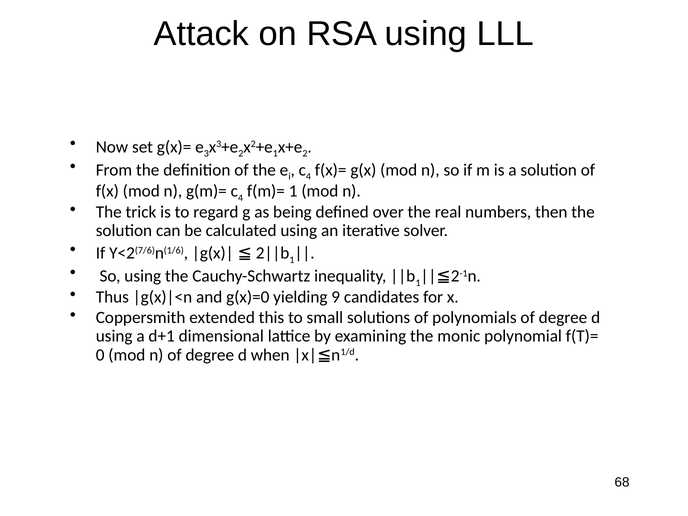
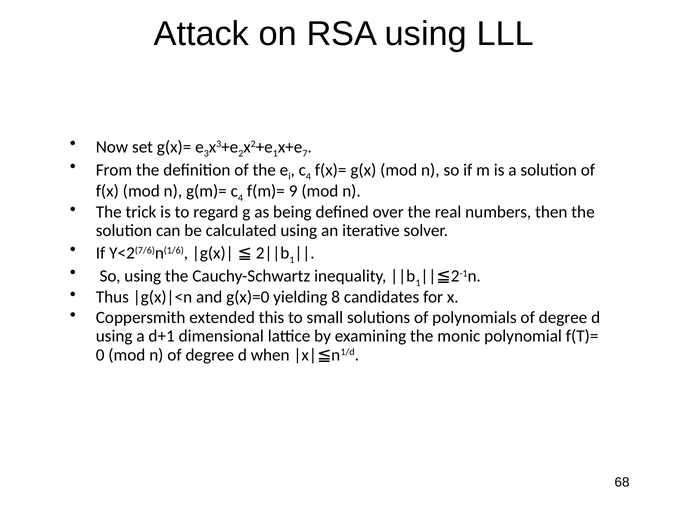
2 at (305, 154): 2 -> 7
f(m)= 1: 1 -> 9
9: 9 -> 8
